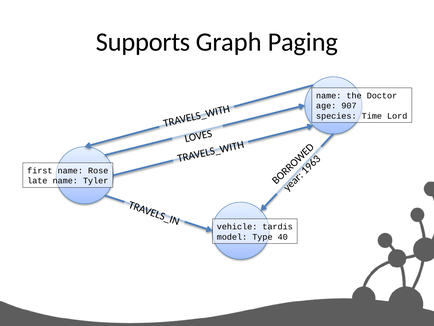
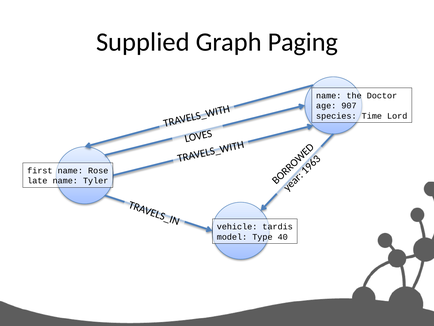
Supports: Supports -> Supplied
